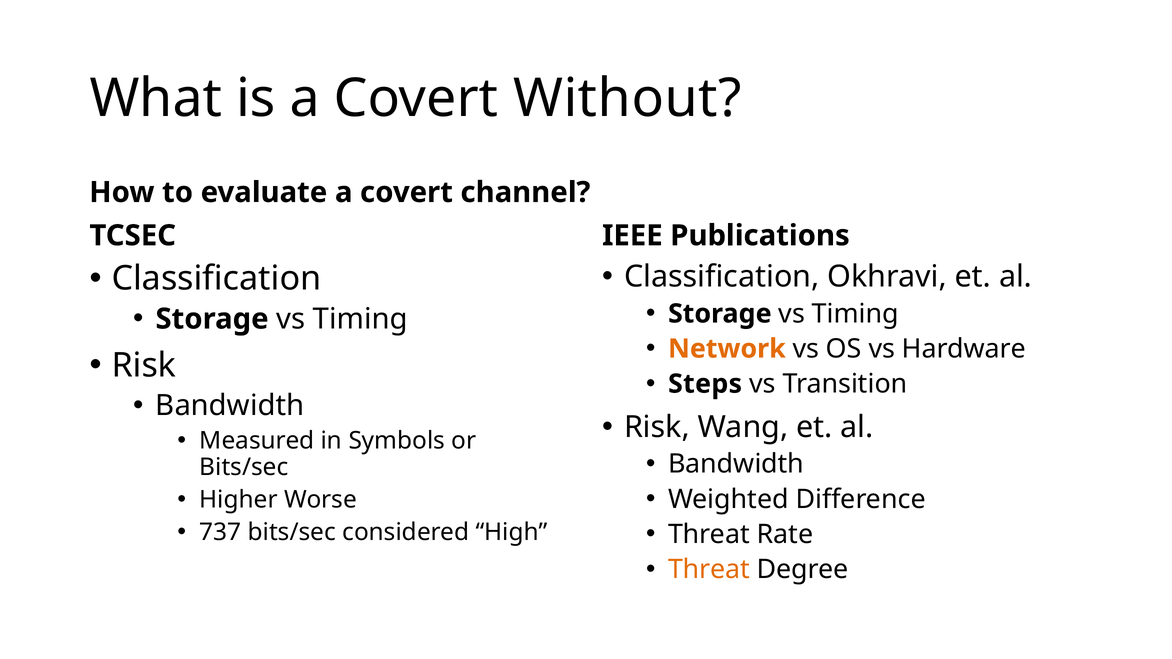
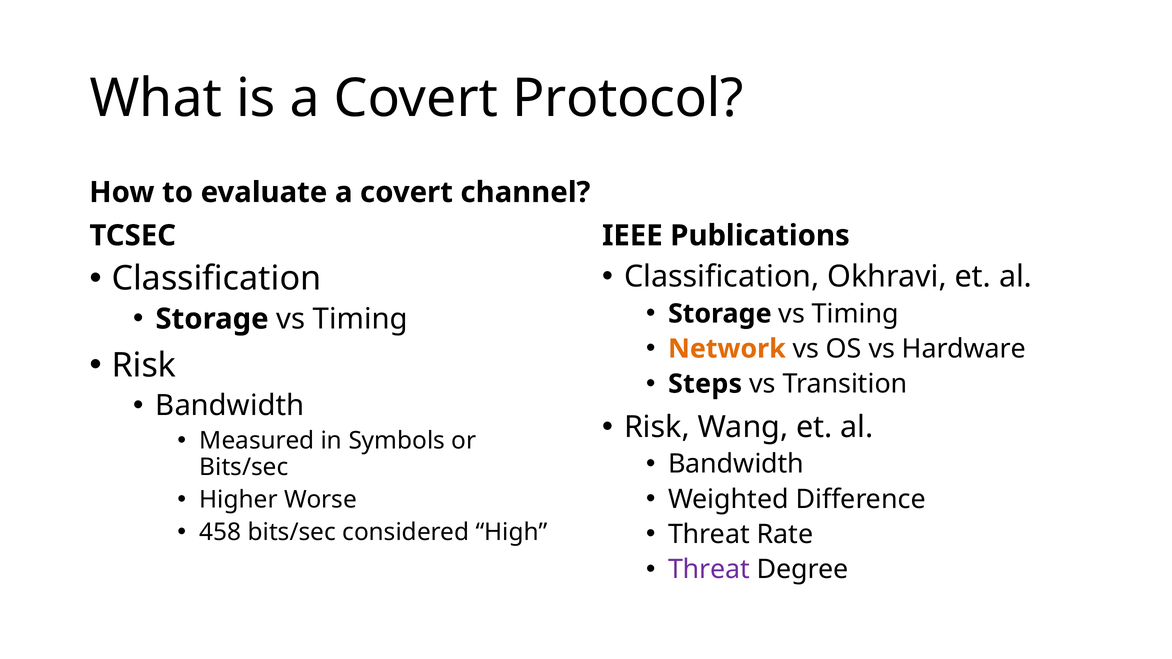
Without: Without -> Protocol
737: 737 -> 458
Threat at (709, 570) colour: orange -> purple
